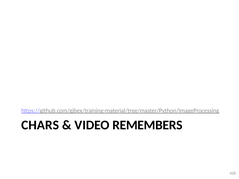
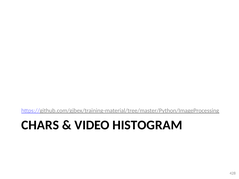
REMEMBERS: REMEMBERS -> HISTOGRAM
